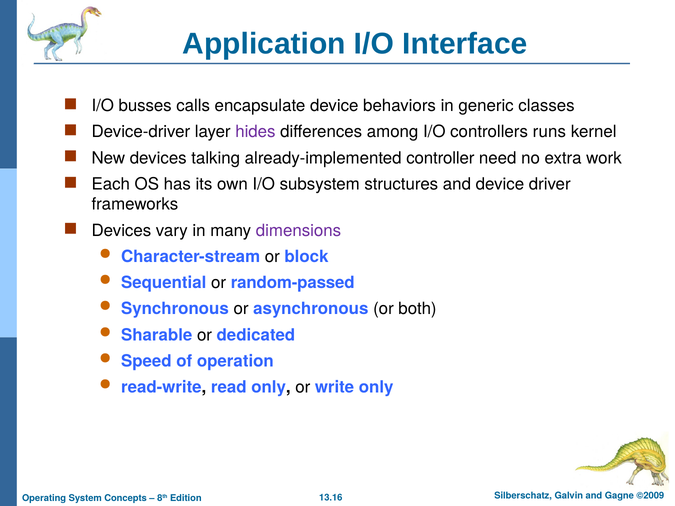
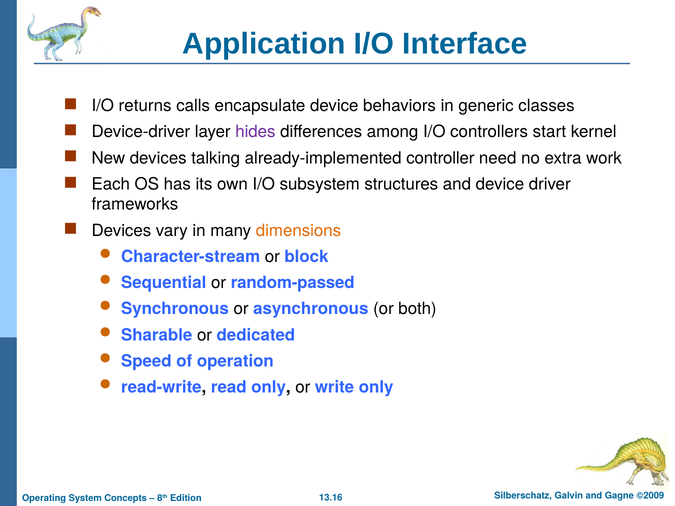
busses: busses -> returns
runs: runs -> start
dimensions colour: purple -> orange
